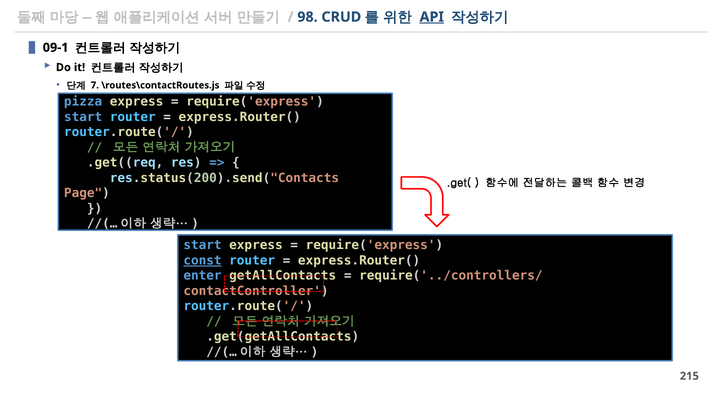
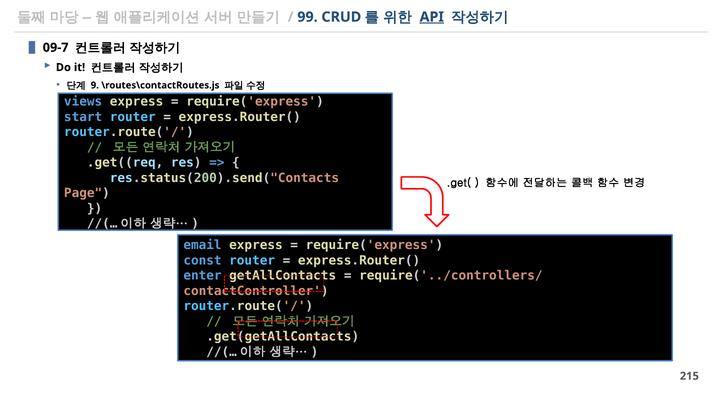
98: 98 -> 99
09-1: 09-1 -> 09-7
7: 7 -> 9
pizza: pizza -> views
start at (202, 245): start -> email
const underline: present -> none
